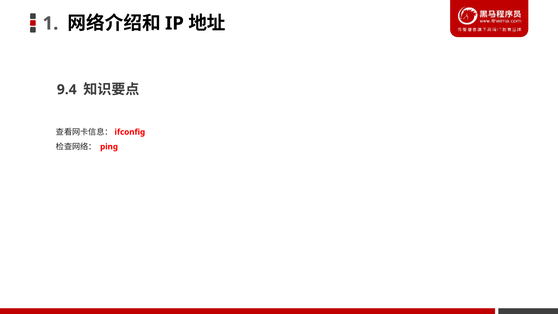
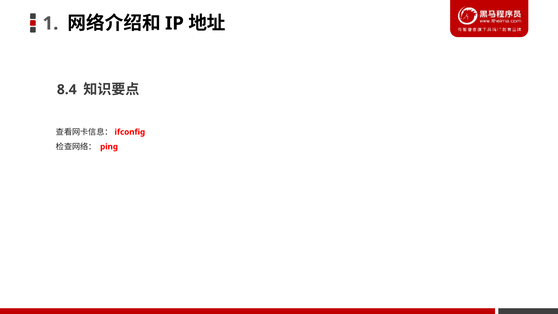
9.4: 9.4 -> 8.4
